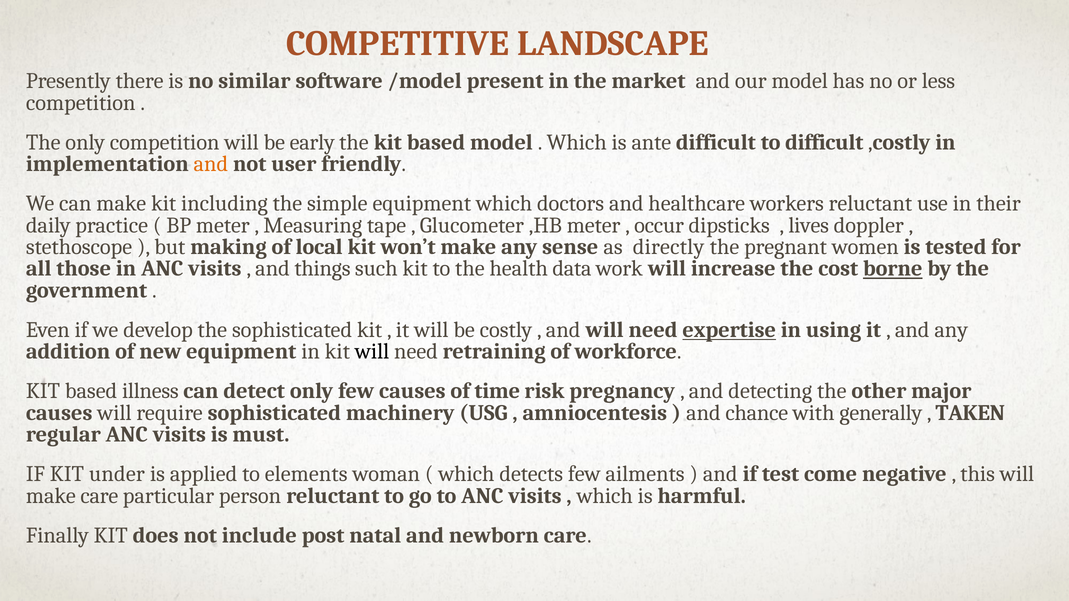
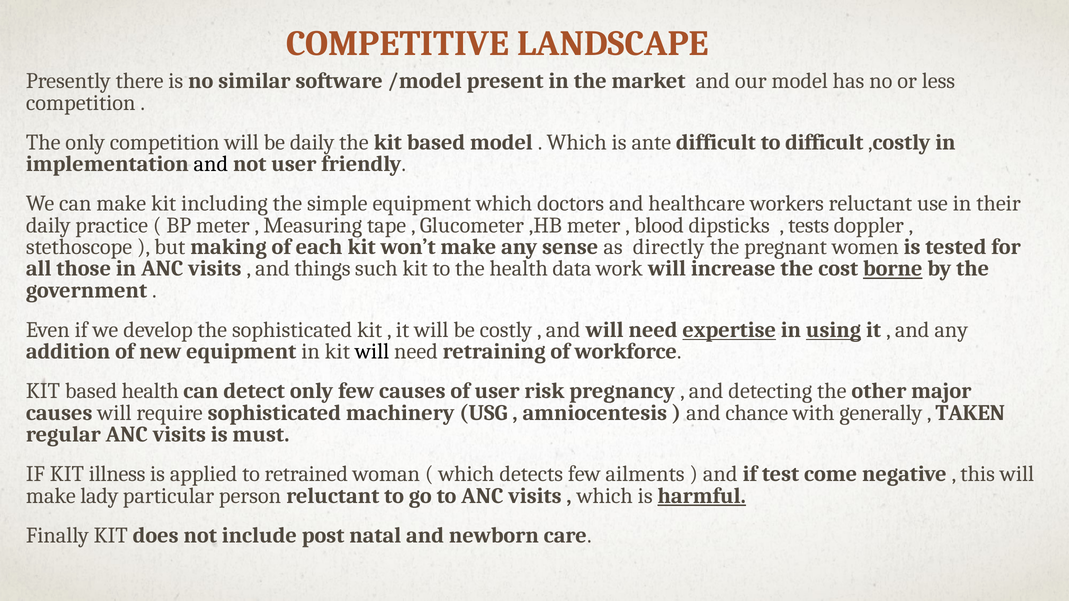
be early: early -> daily
and at (211, 164) colour: orange -> black
occur: occur -> blood
lives: lives -> tests
local: local -> each
using underline: none -> present
based illness: illness -> health
of time: time -> user
under: under -> illness
elements: elements -> retrained
make care: care -> lady
harmful underline: none -> present
